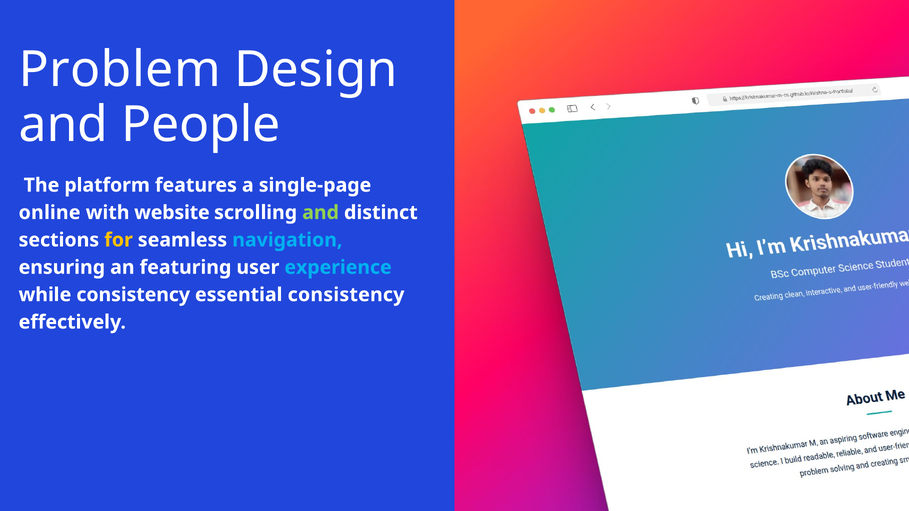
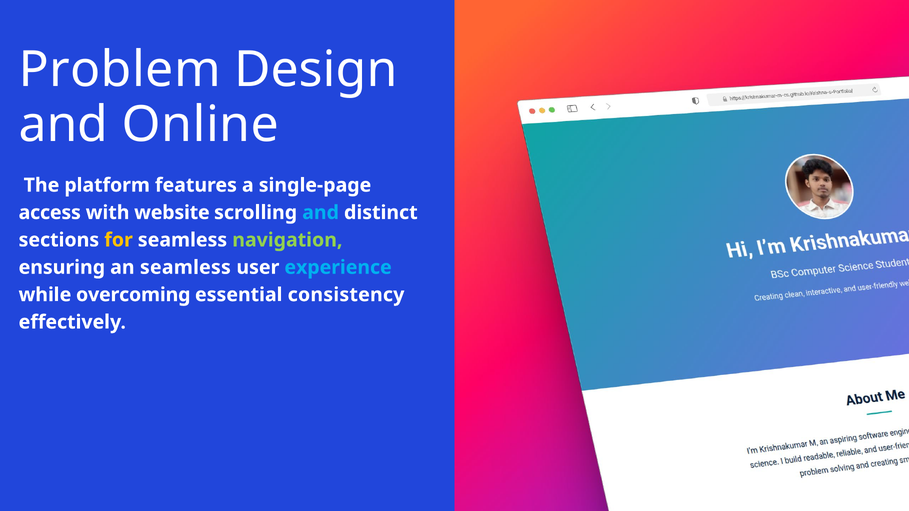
People: People -> Online
online: online -> access
and at (321, 213) colour: light green -> light blue
navigation colour: light blue -> light green
an featuring: featuring -> seamless
while consistency: consistency -> overcoming
